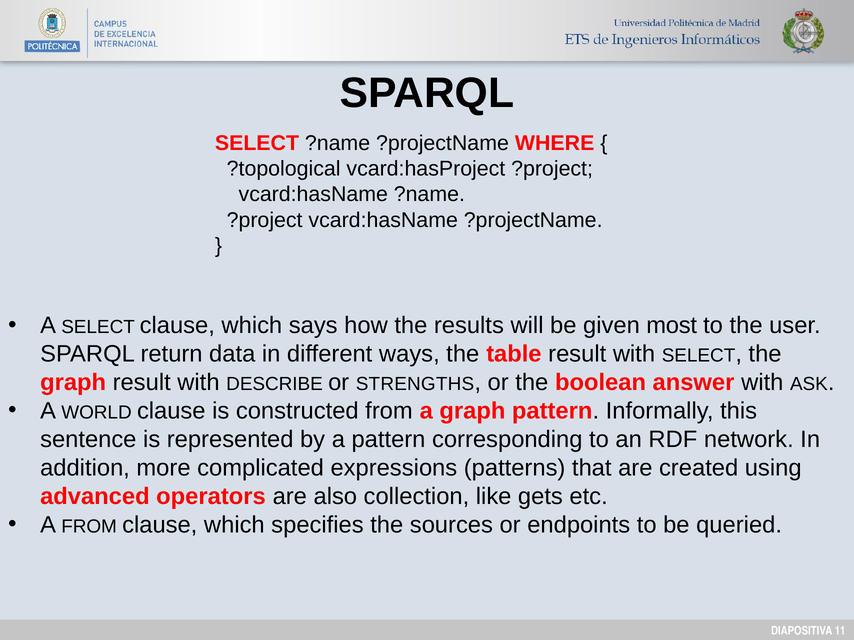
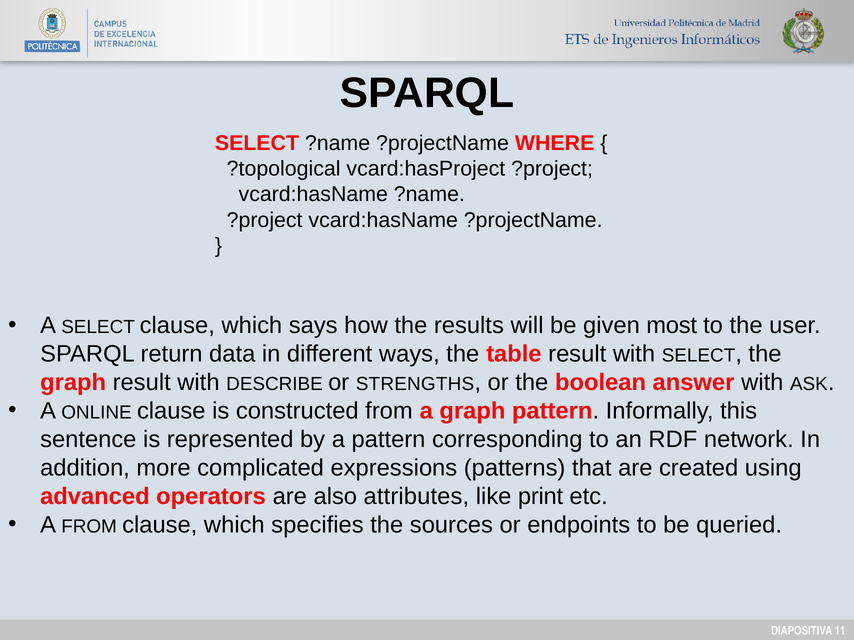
WORLD: WORLD -> ONLINE
collection: collection -> attributes
gets: gets -> print
